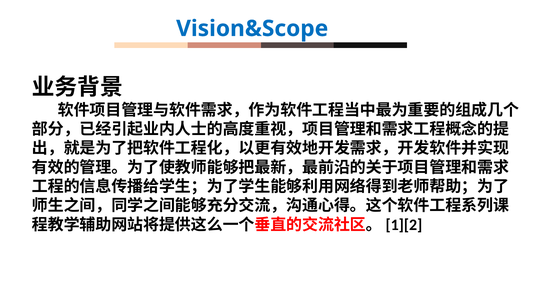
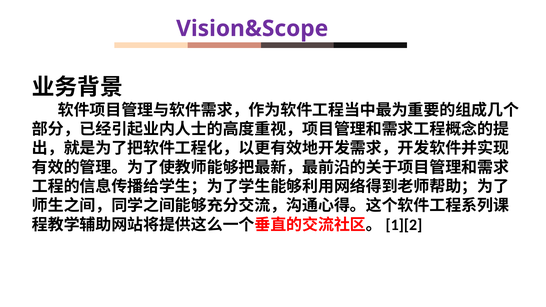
Vision&Scope colour: blue -> purple
